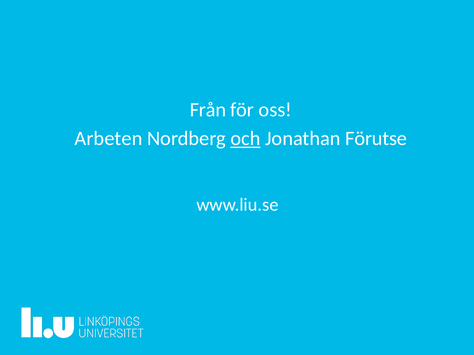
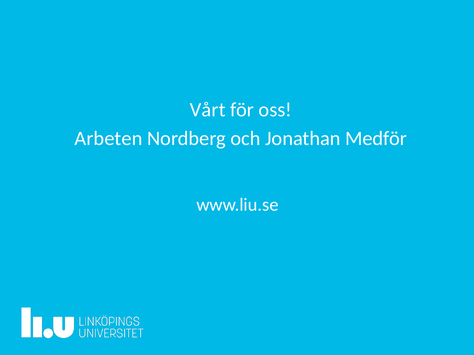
Från: Från -> Vårt
och underline: present -> none
Förutse: Förutse -> Medför
